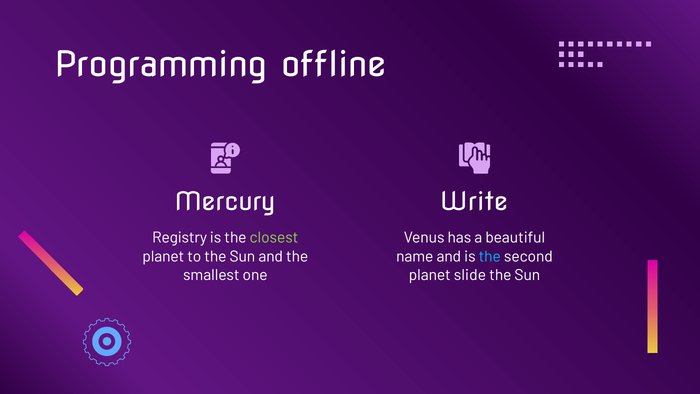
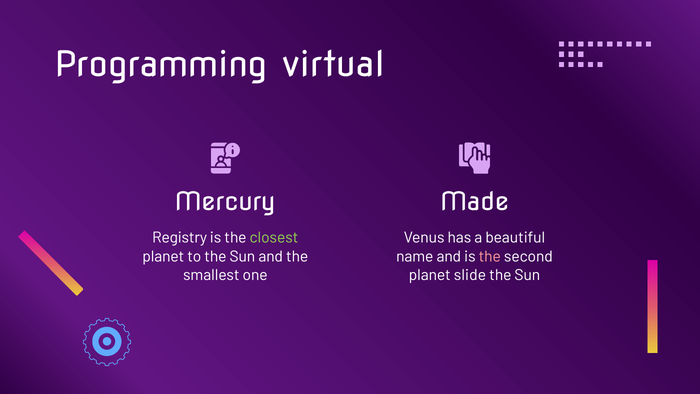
offline: offline -> virtual
Write: Write -> Made
the at (490, 256) colour: light blue -> pink
